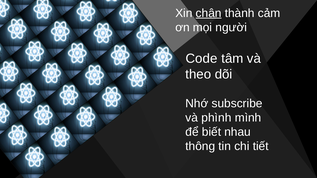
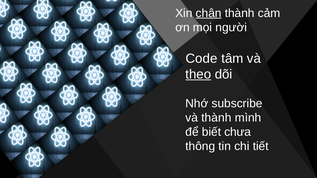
theo underline: none -> present
và phình: phình -> thành
nhau: nhau -> chưa
